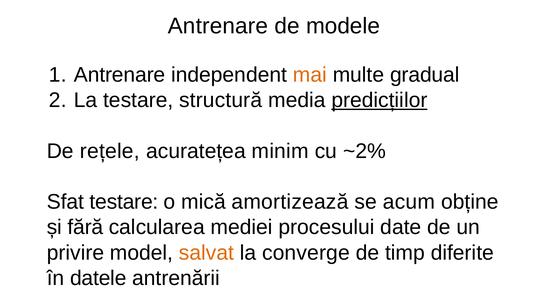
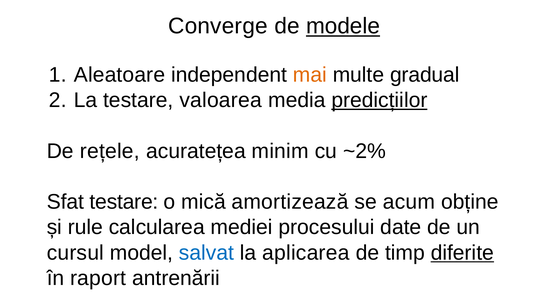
Antrenare at (218, 26): Antrenare -> Converge
modele underline: none -> present
Antrenare at (120, 75): Antrenare -> Aleatoare
structură: structură -> valoarea
fără: fără -> rule
privire: privire -> cursul
salvat colour: orange -> blue
converge: converge -> aplicarea
diferite underline: none -> present
datele: datele -> raport
